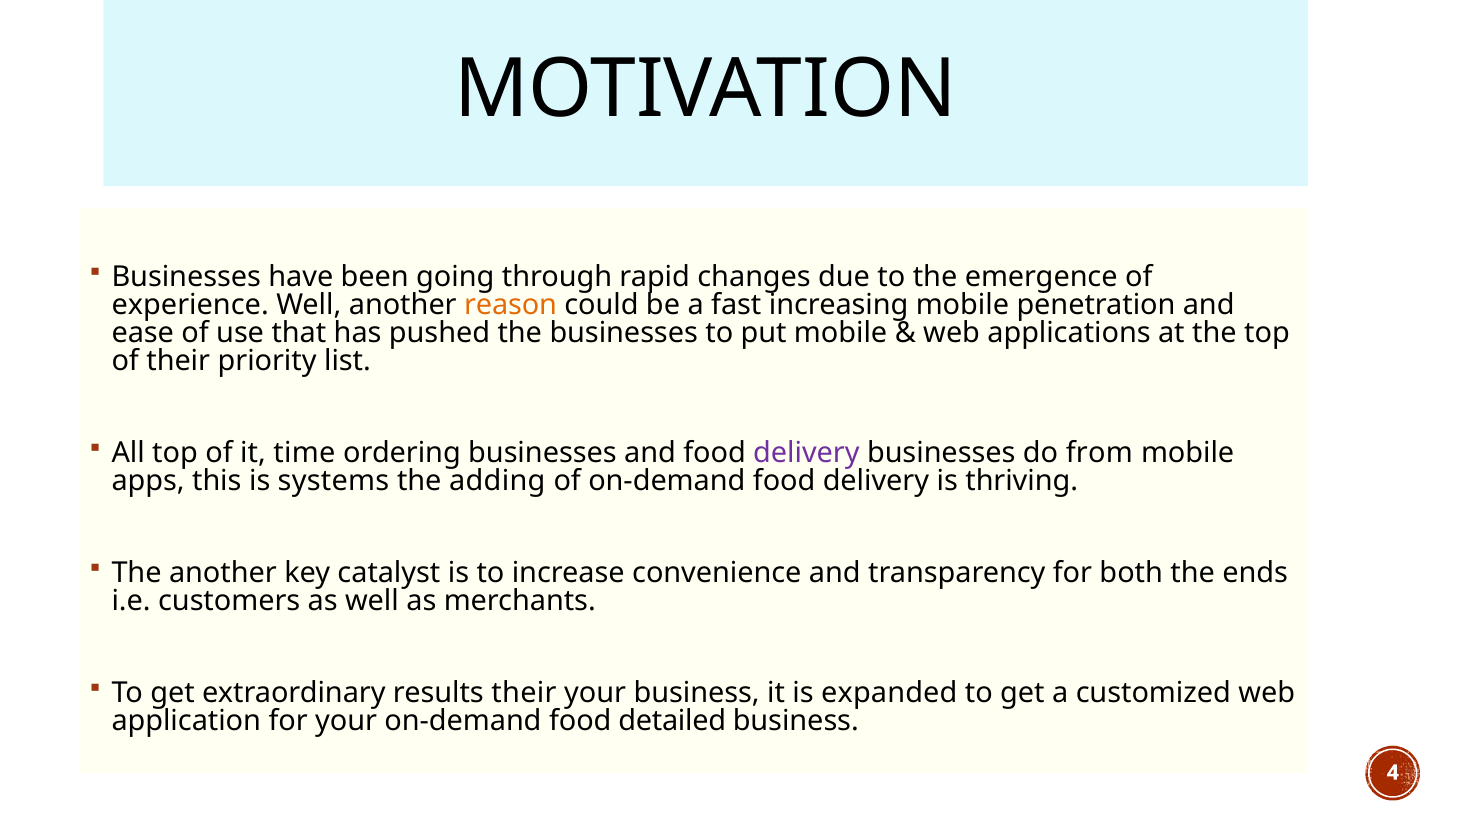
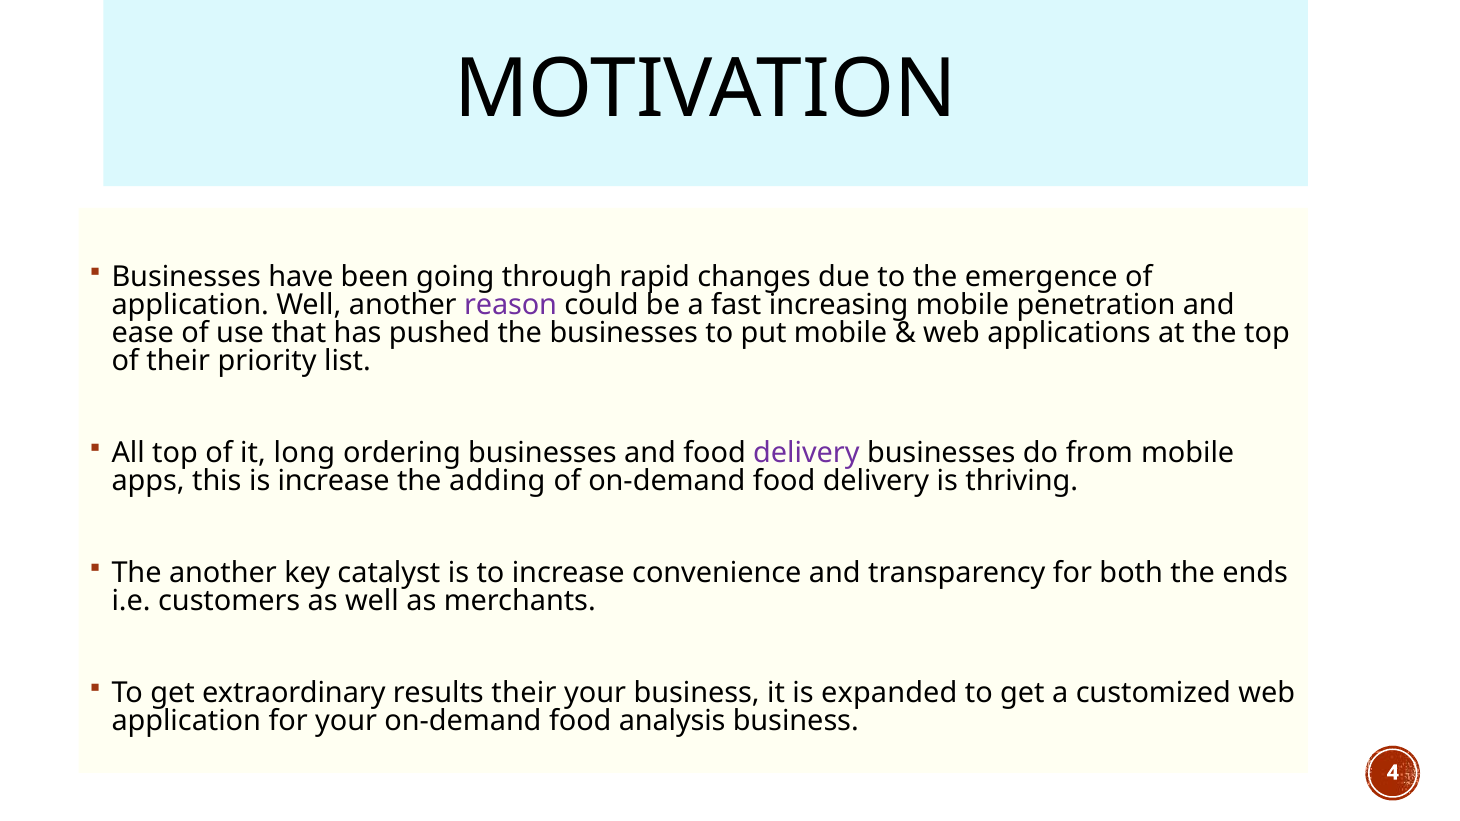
experience at (190, 305): experience -> application
reason colour: orange -> purple
time: time -> long
is systems: systems -> increase
detailed: detailed -> analysis
